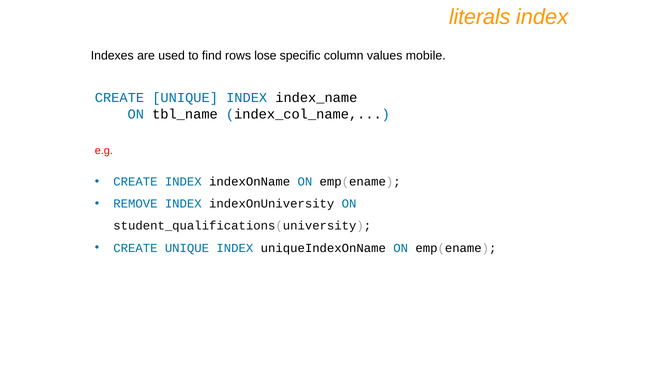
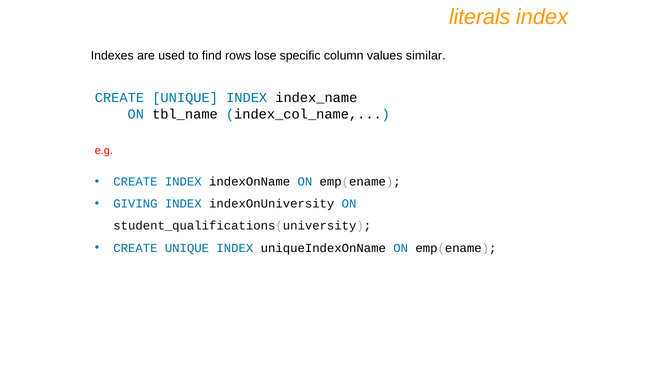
mobile: mobile -> similar
REMOVE: REMOVE -> GIVING
